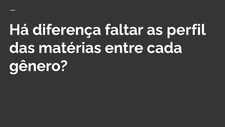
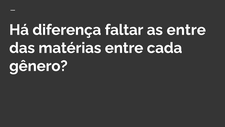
as perfil: perfil -> entre
